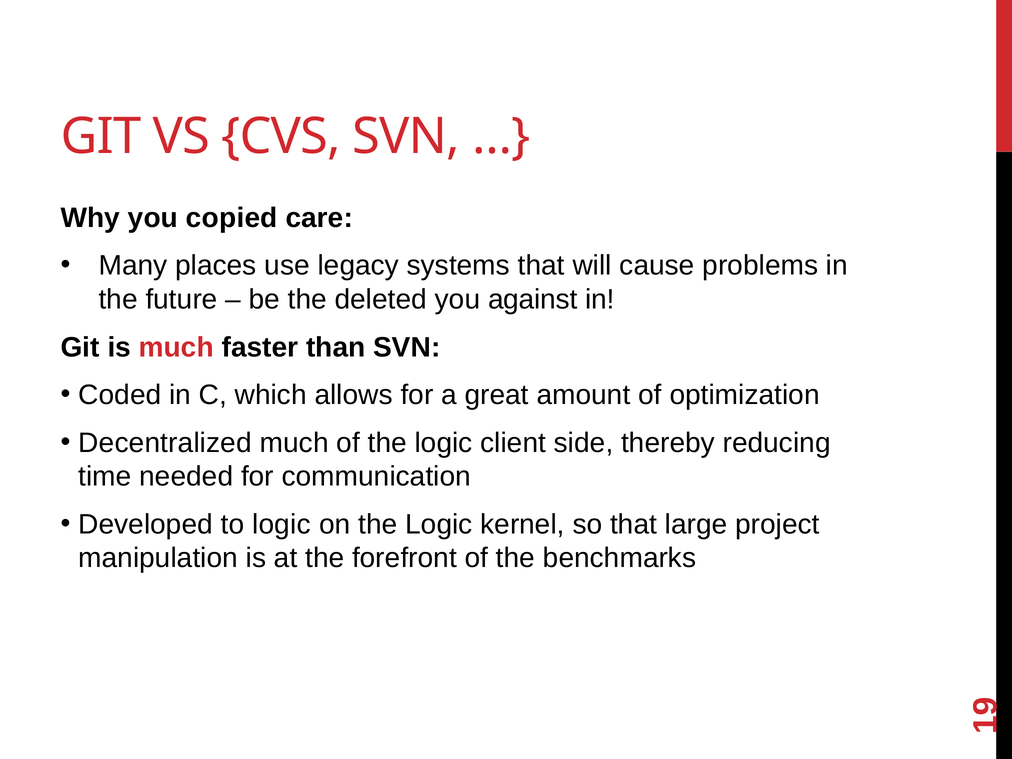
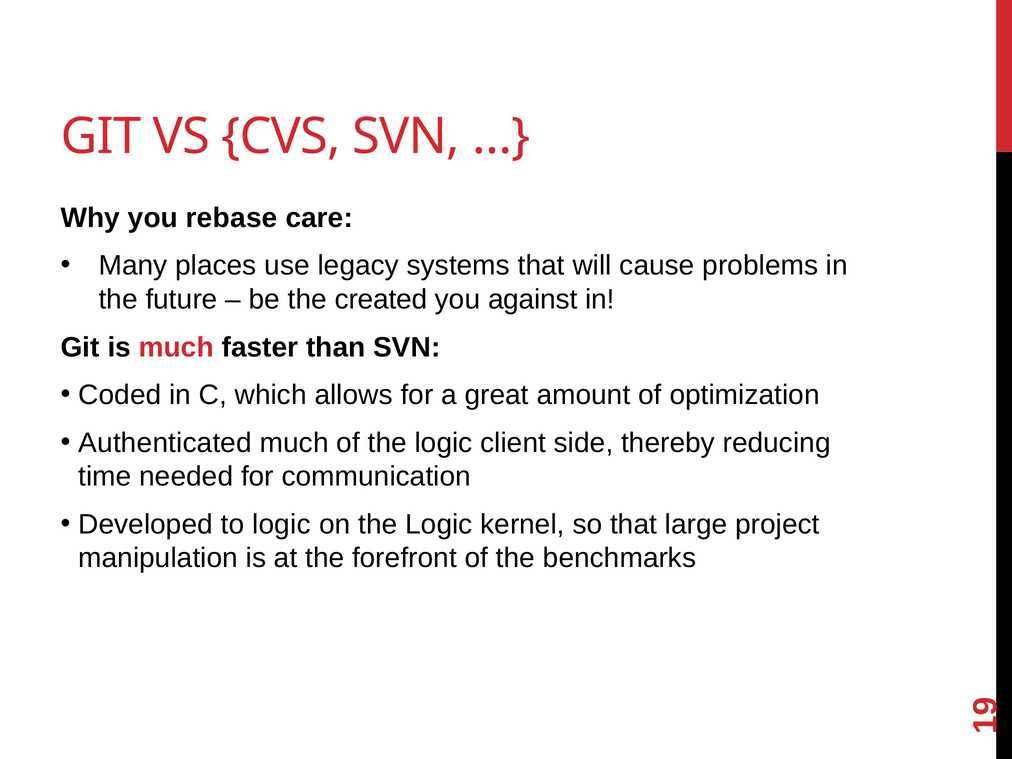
copied: copied -> rebase
deleted: deleted -> created
Decentralized: Decentralized -> Authenticated
